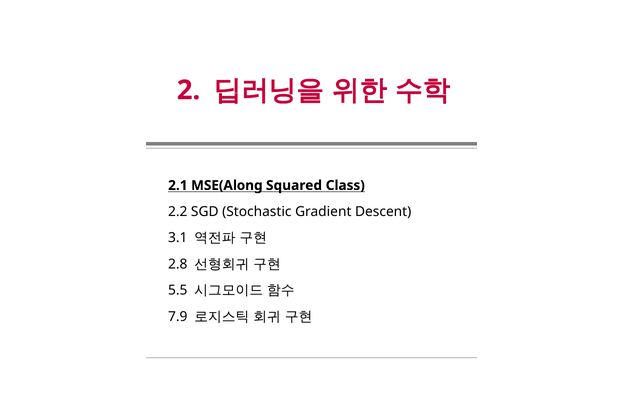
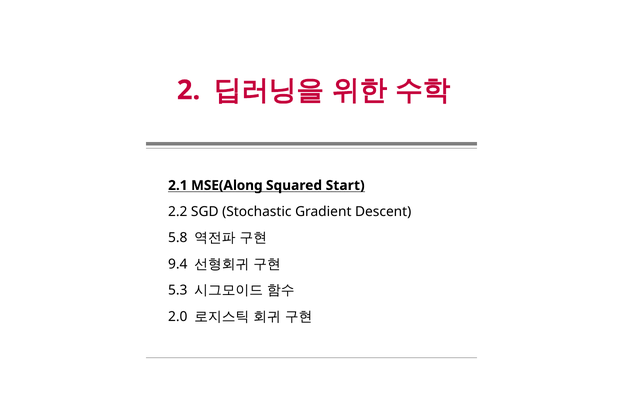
Class: Class -> Start
3.1: 3.1 -> 5.8
2.8: 2.8 -> 9.4
5.5: 5.5 -> 5.3
7.9: 7.9 -> 2.0
